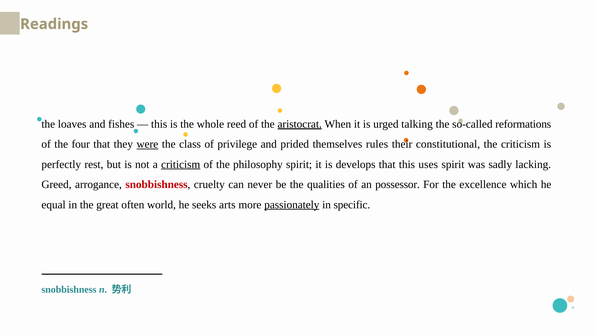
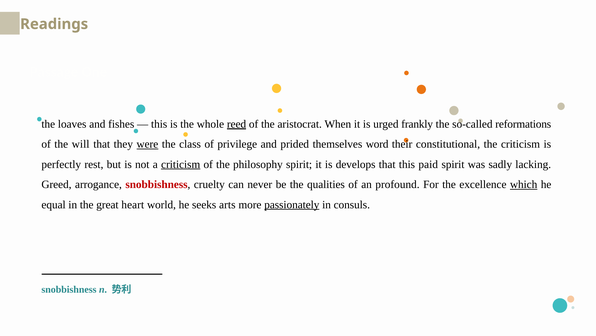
reed underline: none -> present
aristocrat underline: present -> none
talking: talking -> frankly
four: four -> will
rules: rules -> word
uses: uses -> paid
possessor: possessor -> profound
which underline: none -> present
often: often -> heart
specific: specific -> consuls
